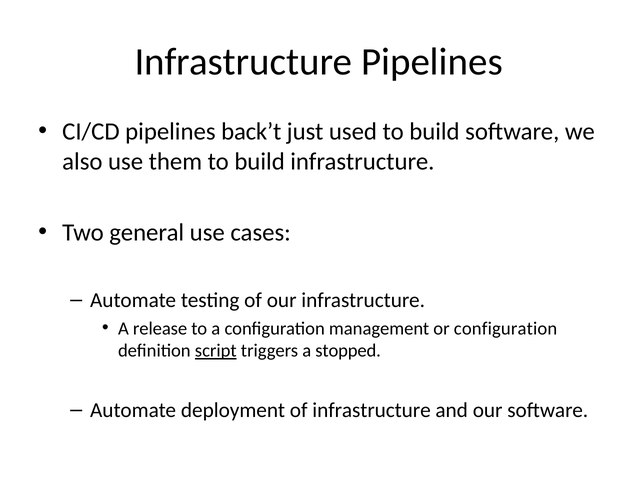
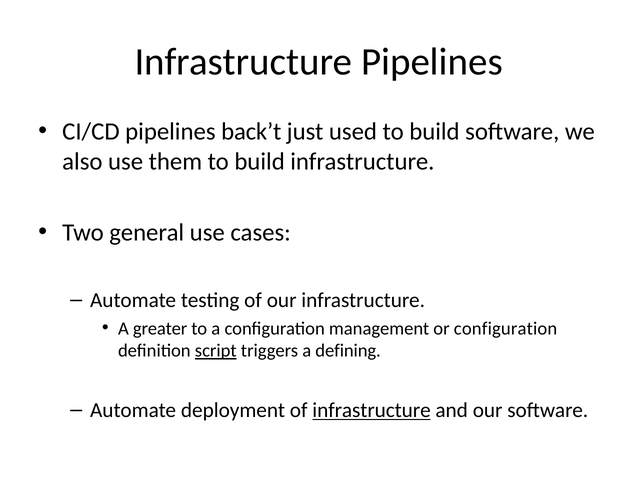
release: release -> greater
stopped: stopped -> defining
infrastructure at (372, 410) underline: none -> present
